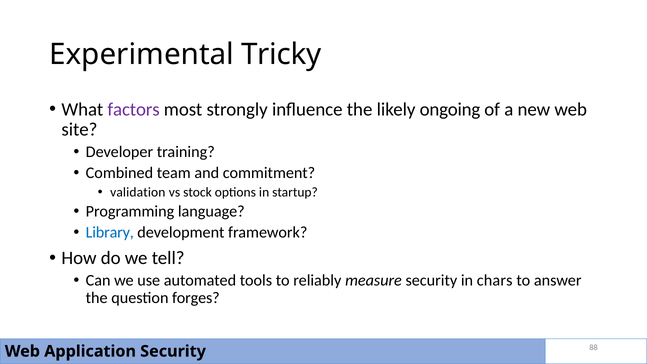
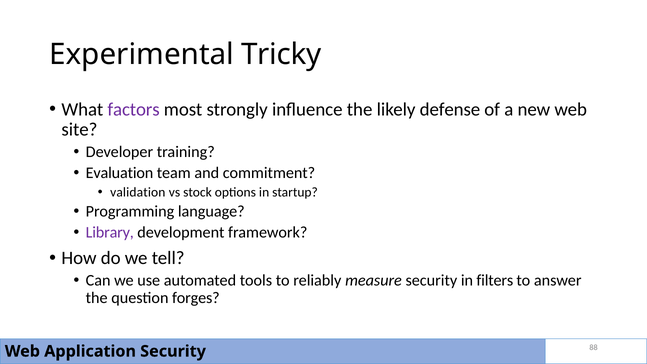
ongoing: ongoing -> defense
Combined: Combined -> Evaluation
Library colour: blue -> purple
chars: chars -> filters
